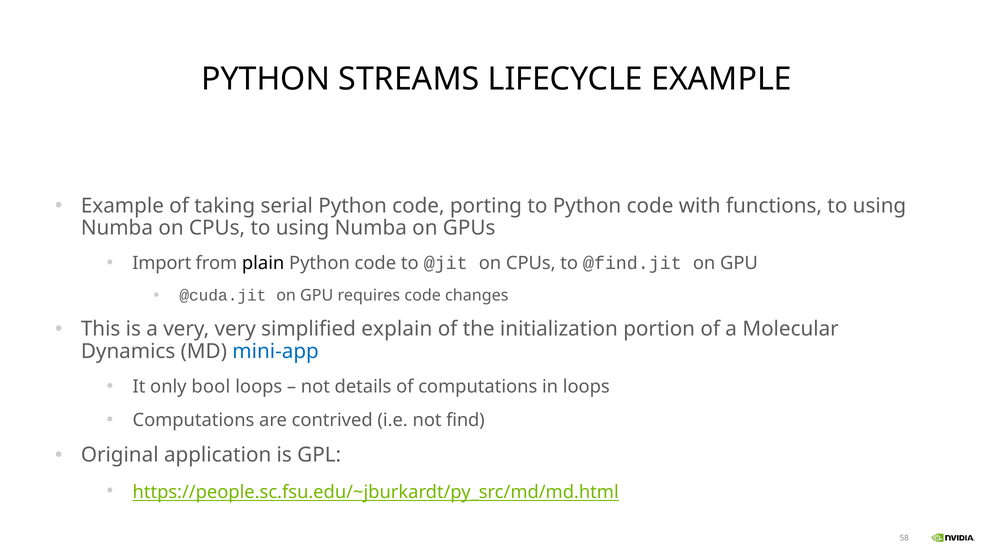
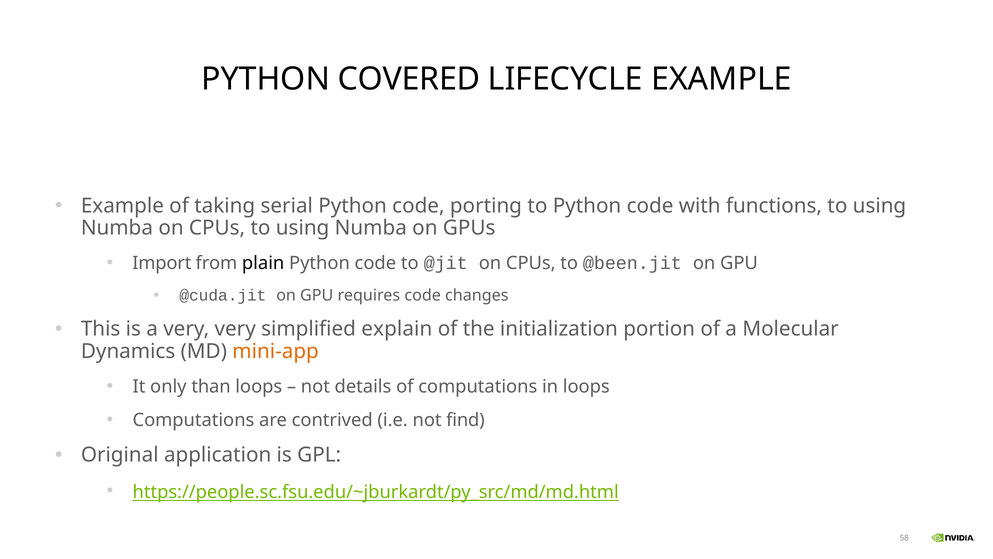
STREAMS: STREAMS -> COVERED
@find.jit: @find.jit -> @been.jit
mini-app colour: blue -> orange
bool: bool -> than
